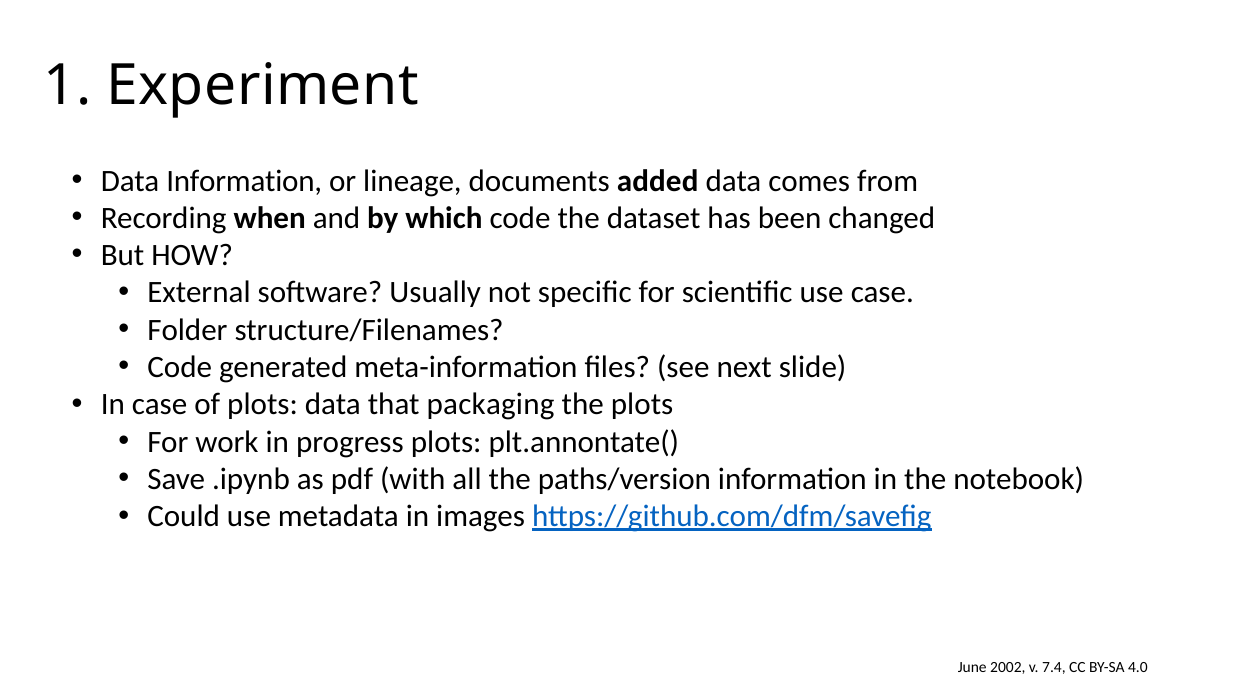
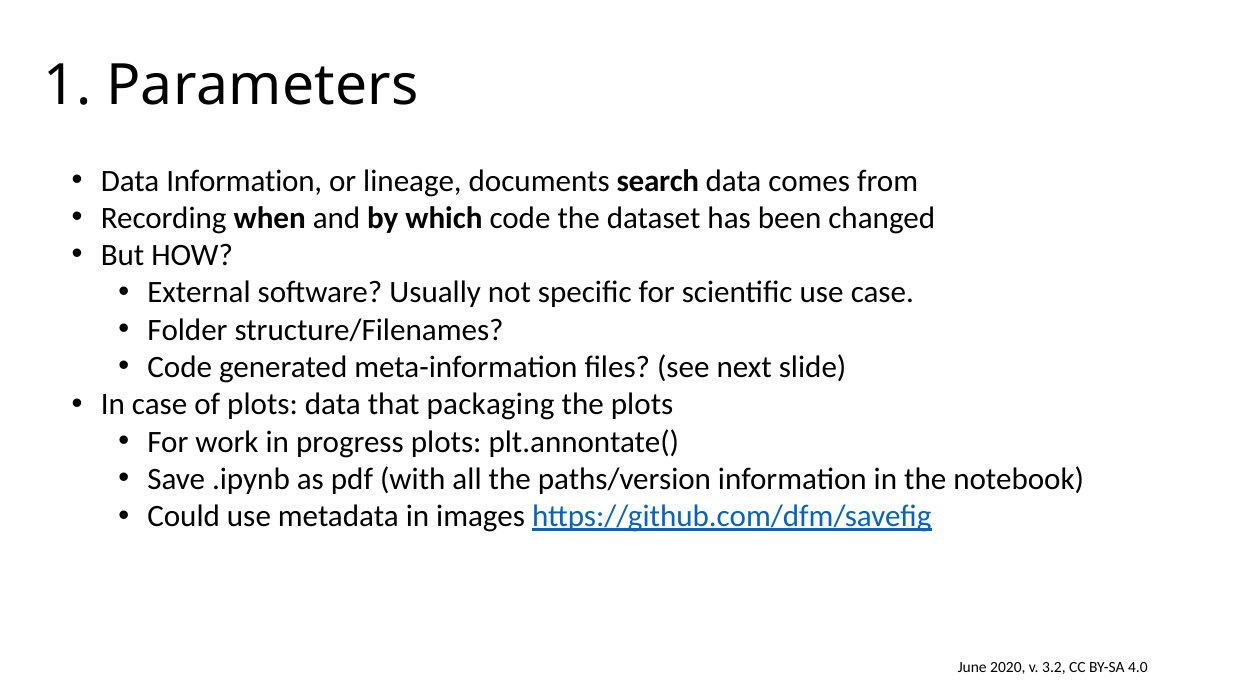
Experiment: Experiment -> Parameters
added: added -> search
2002: 2002 -> 2020
7.4: 7.4 -> 3.2
